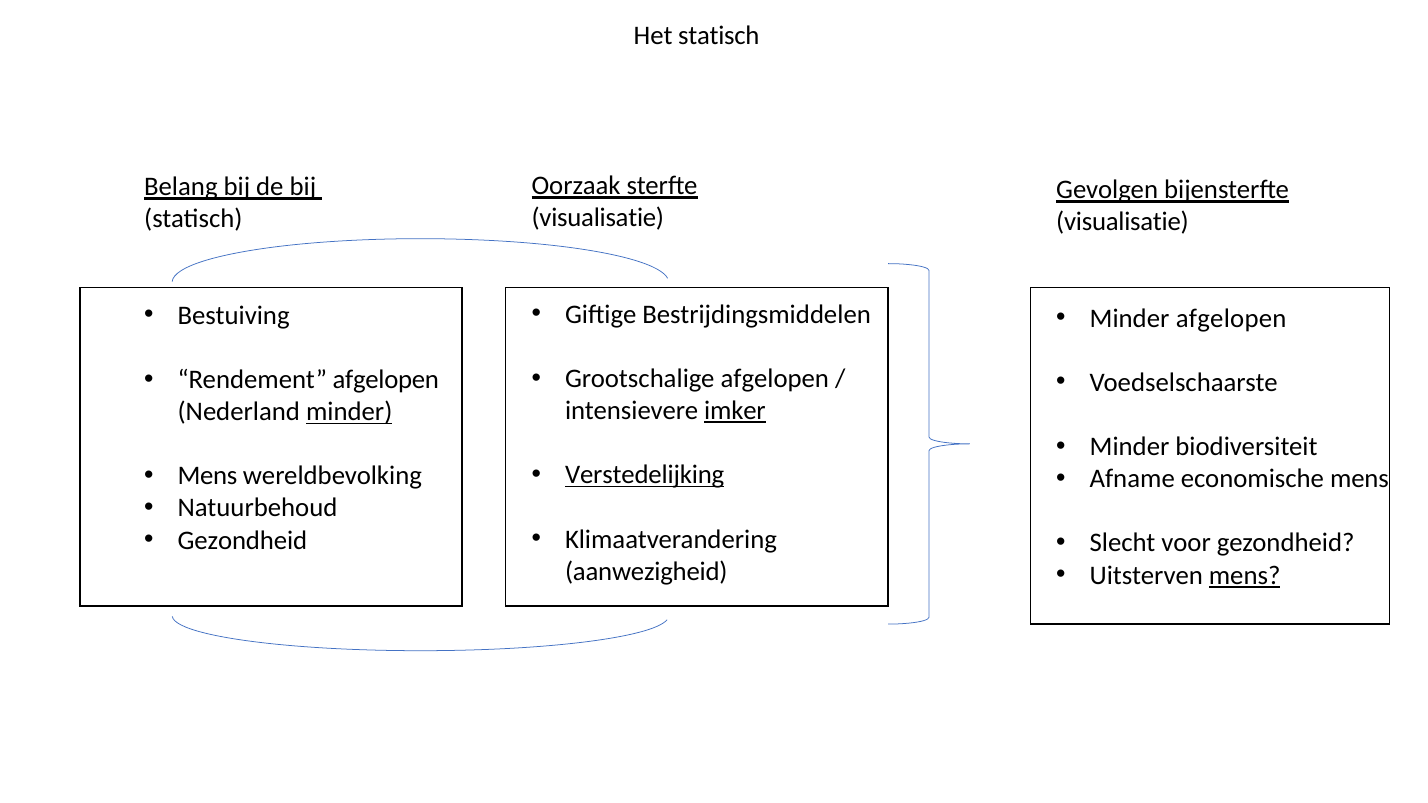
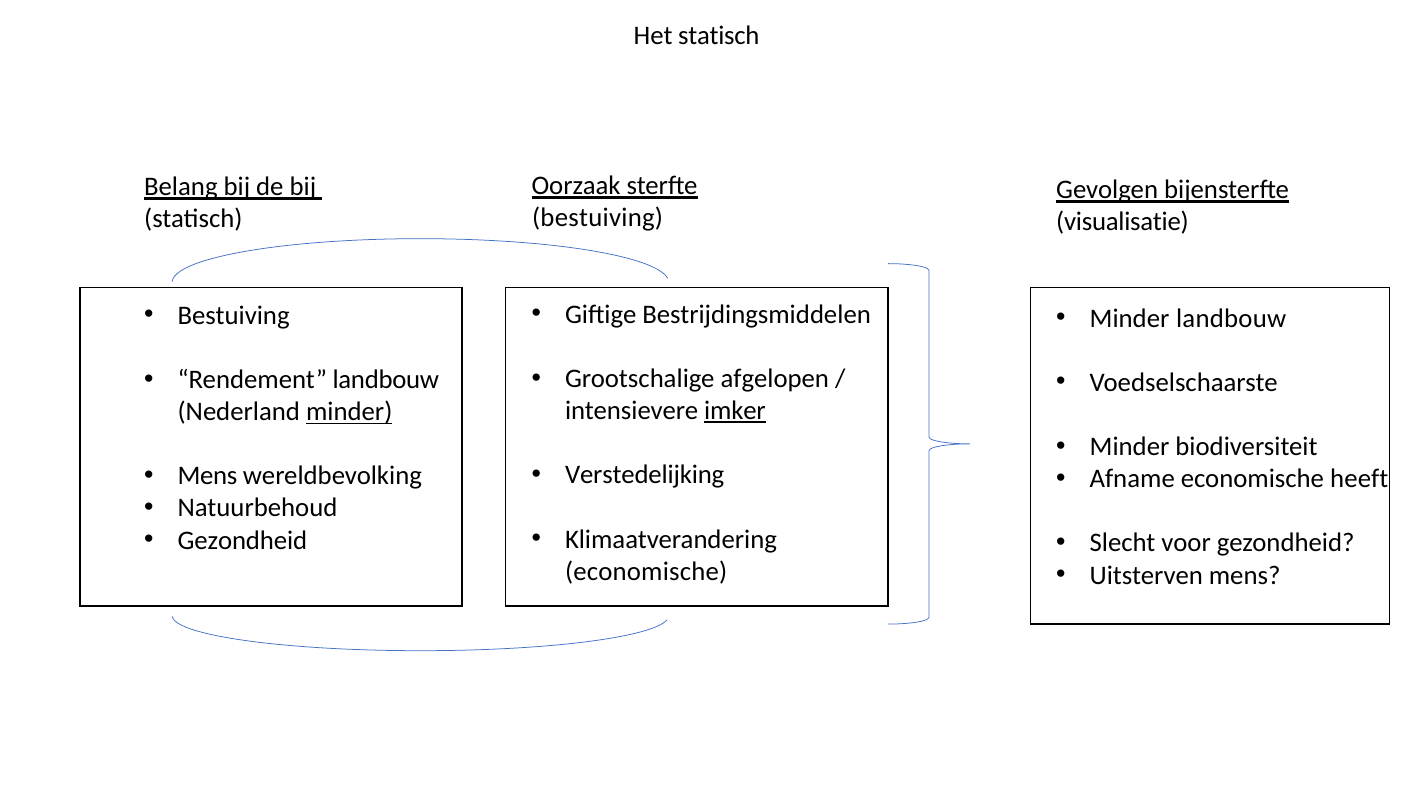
visualisatie at (598, 218): visualisatie -> bestuiving
Minder afgelopen: afgelopen -> landbouw
Rendement afgelopen: afgelopen -> landbouw
Verstedelijking underline: present -> none
economische mens: mens -> heeft
aanwezigheid at (646, 572): aanwezigheid -> economische
mens at (1245, 575) underline: present -> none
